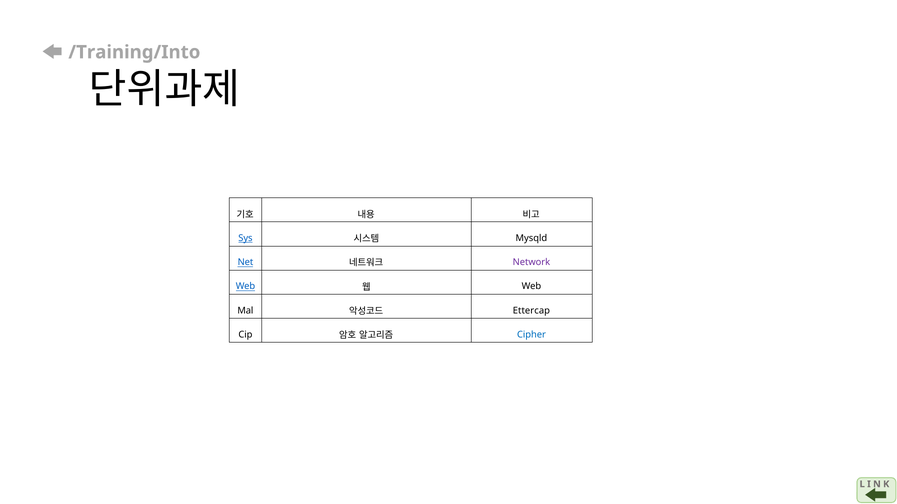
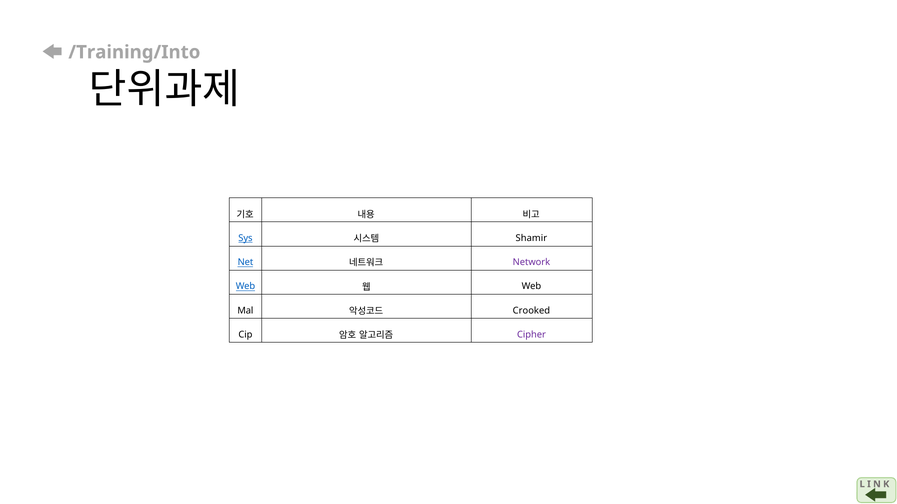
Mysqld: Mysqld -> Shamir
Ettercap: Ettercap -> Crooked
Cipher colour: blue -> purple
